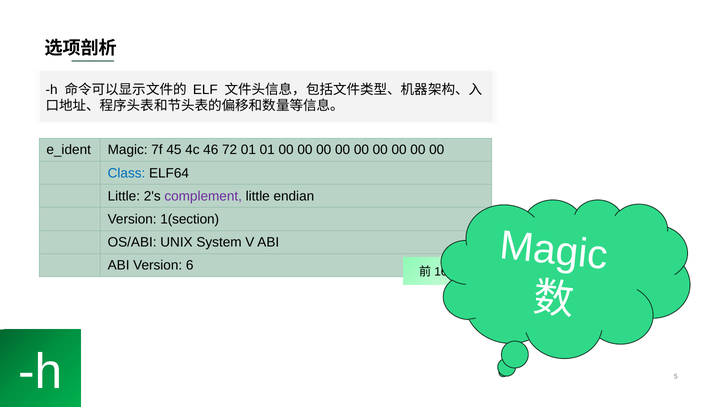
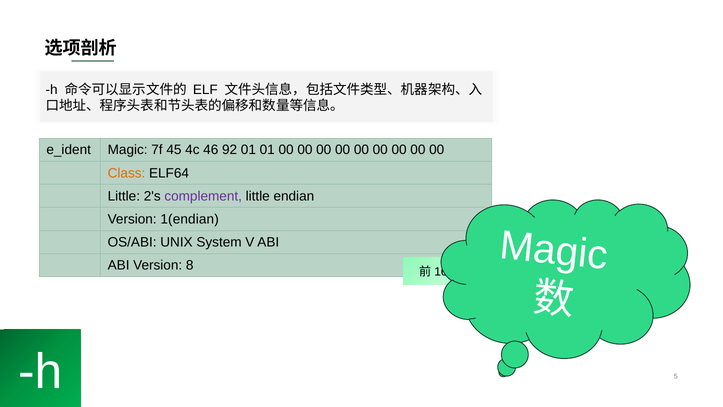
72: 72 -> 92
Class colour: blue -> orange
1(section: 1(section -> 1(endian
6: 6 -> 8
